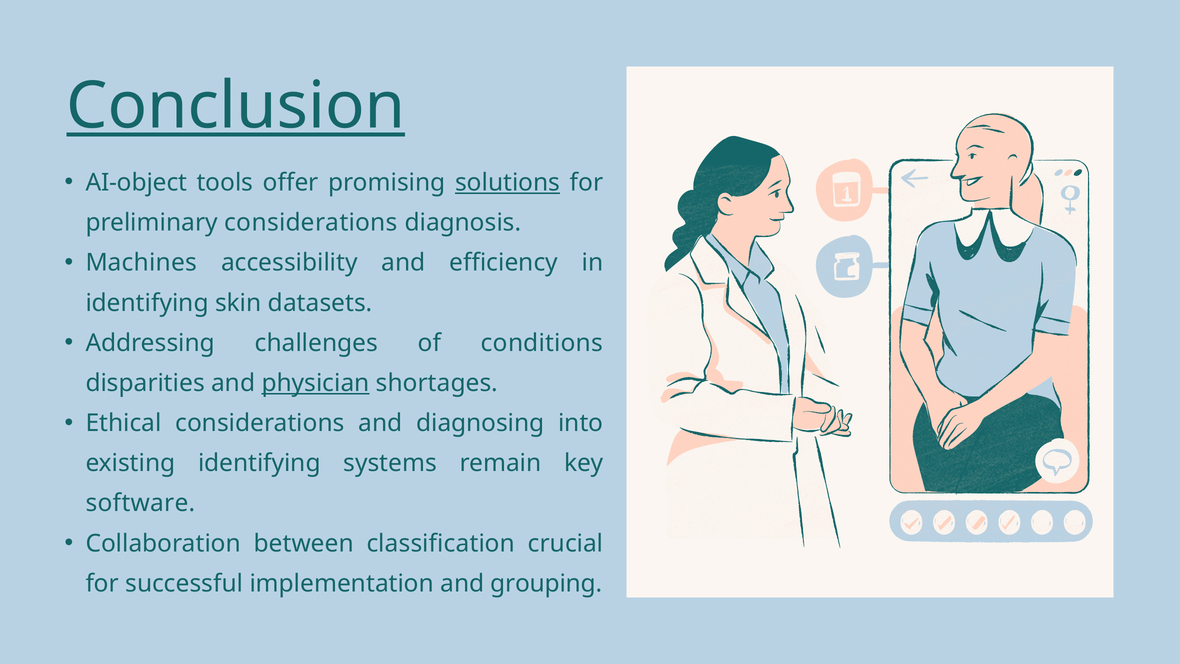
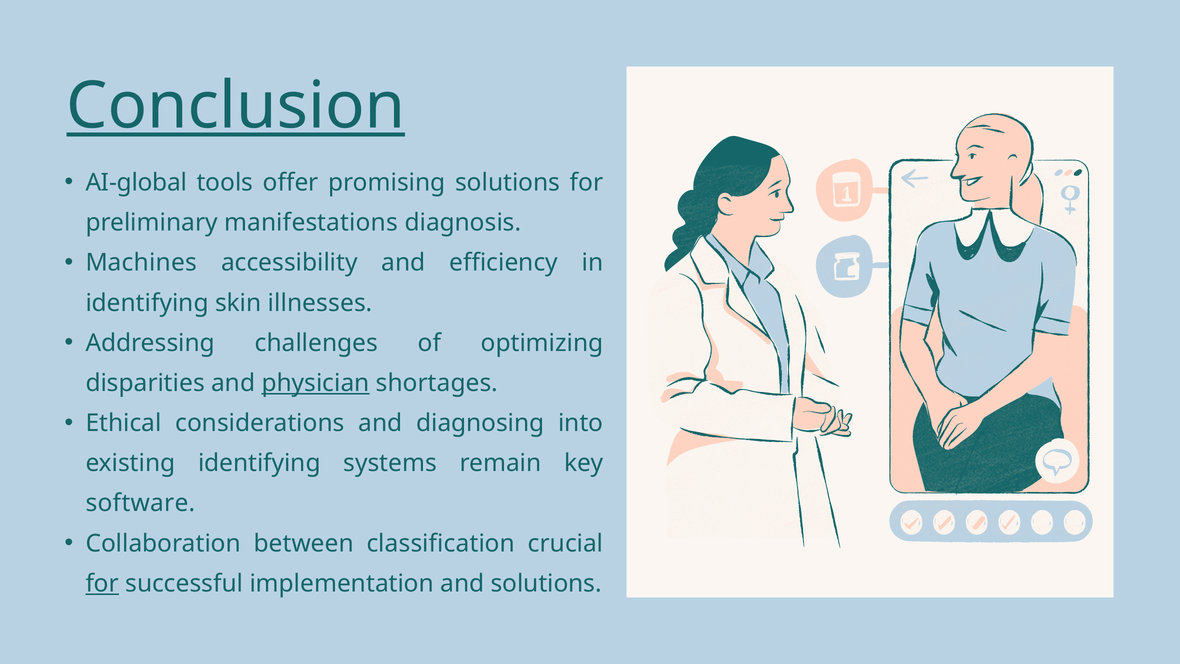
AI-object: AI-object -> AI-global
solutions at (508, 183) underline: present -> none
preliminary considerations: considerations -> manifestations
datasets: datasets -> illnesses
conditions: conditions -> optimizing
for at (102, 583) underline: none -> present
and grouping: grouping -> solutions
